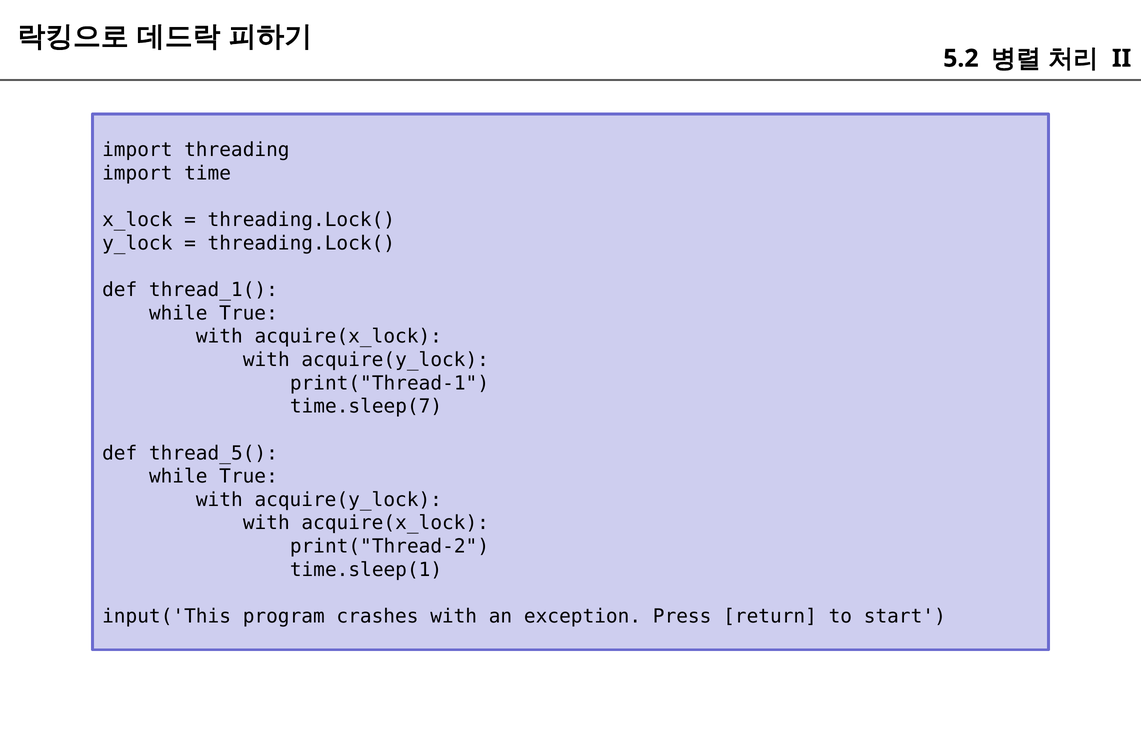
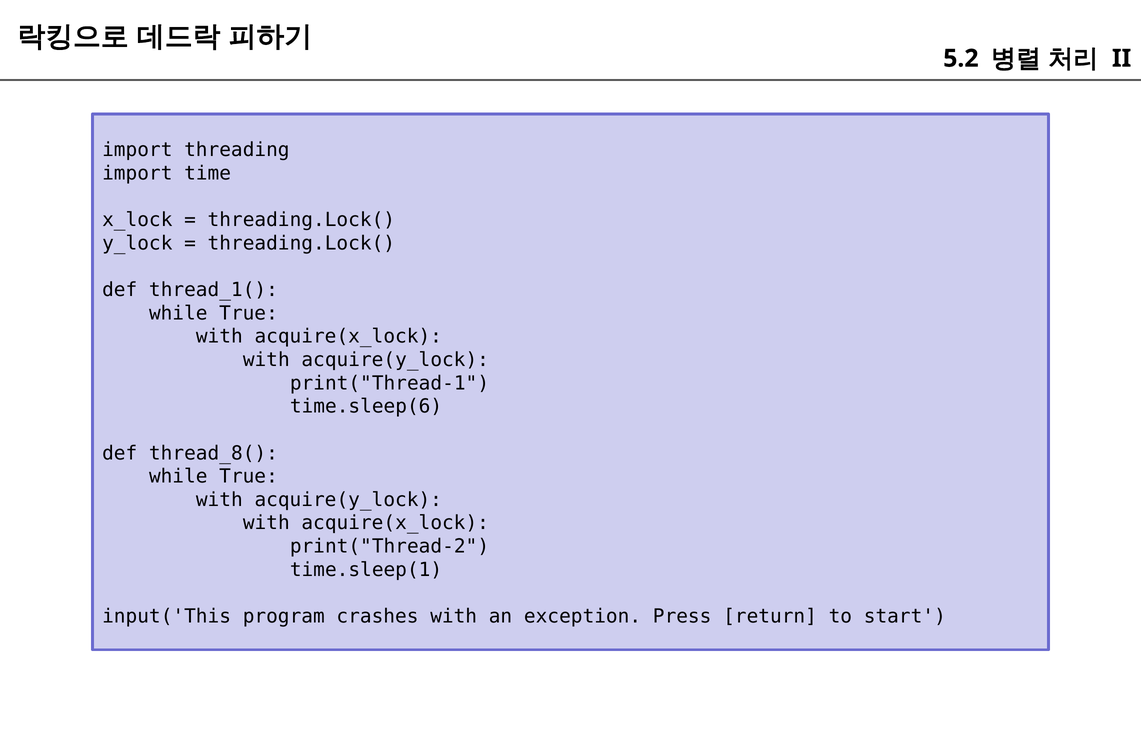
time.sleep(7: time.sleep(7 -> time.sleep(6
thread_5(: thread_5( -> thread_8(
